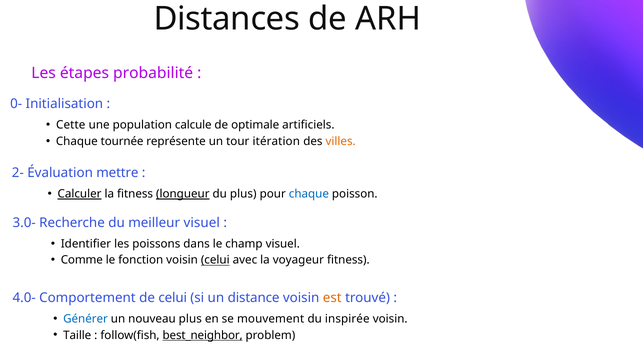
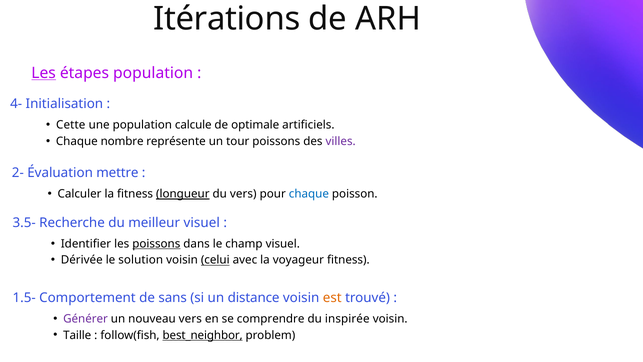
Distances: Distances -> Itérations
Les at (44, 73) underline: none -> present
étapes probabilité: probabilité -> population
0-: 0- -> 4-
tournée: tournée -> nombre
tour itération: itération -> poissons
villes colour: orange -> purple
Calculer underline: present -> none
du plus: plus -> vers
3.0-: 3.0- -> 3.5-
poissons at (156, 244) underline: none -> present
Comme: Comme -> Dérivée
fonction: fonction -> solution
4.0-: 4.0- -> 1.5-
de celui: celui -> sans
Générer colour: blue -> purple
nouveau plus: plus -> vers
mouvement: mouvement -> comprendre
